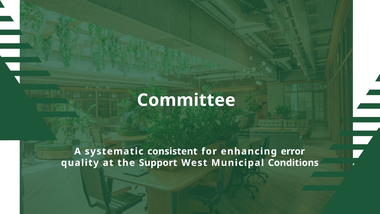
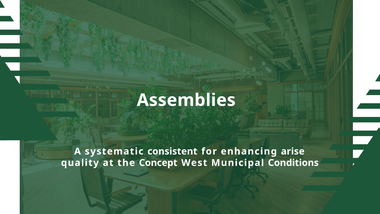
Committee: Committee -> Assemblies
error: error -> arise
Support: Support -> Concept
